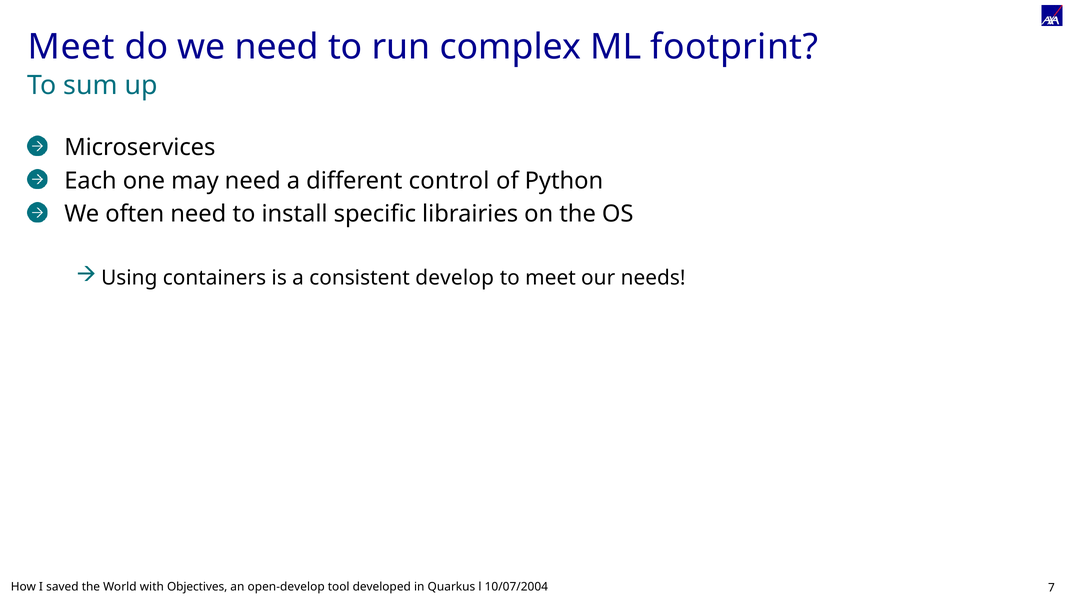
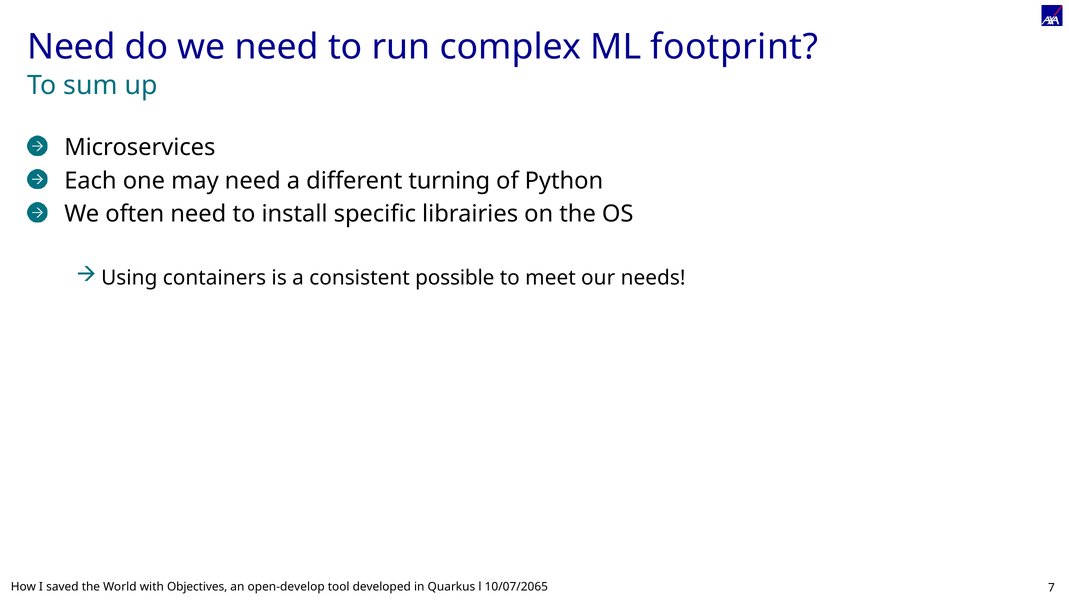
Meet at (71, 47): Meet -> Need
control: control -> turning
develop: develop -> possible
10/07/2004: 10/07/2004 -> 10/07/2065
